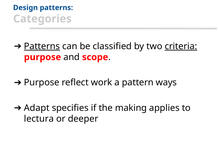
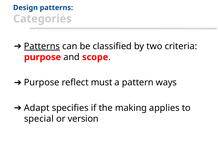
criteria underline: present -> none
work: work -> must
lectura: lectura -> special
deeper: deeper -> version
